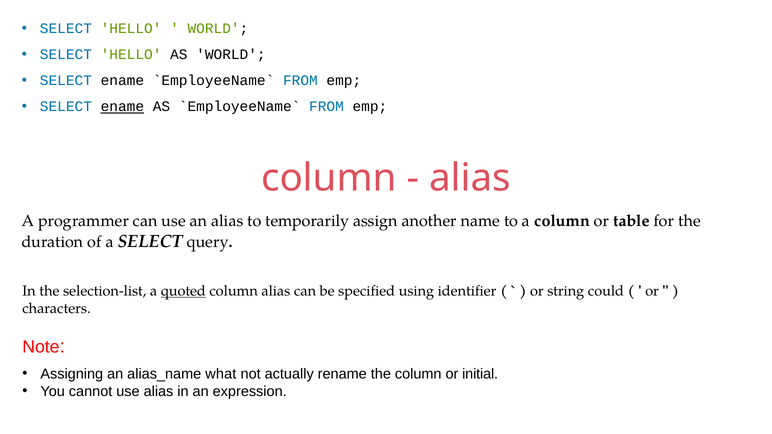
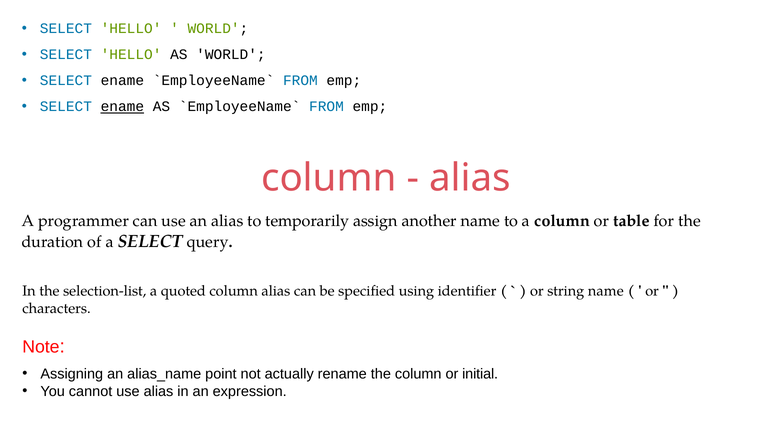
quoted underline: present -> none
string could: could -> name
what: what -> point
